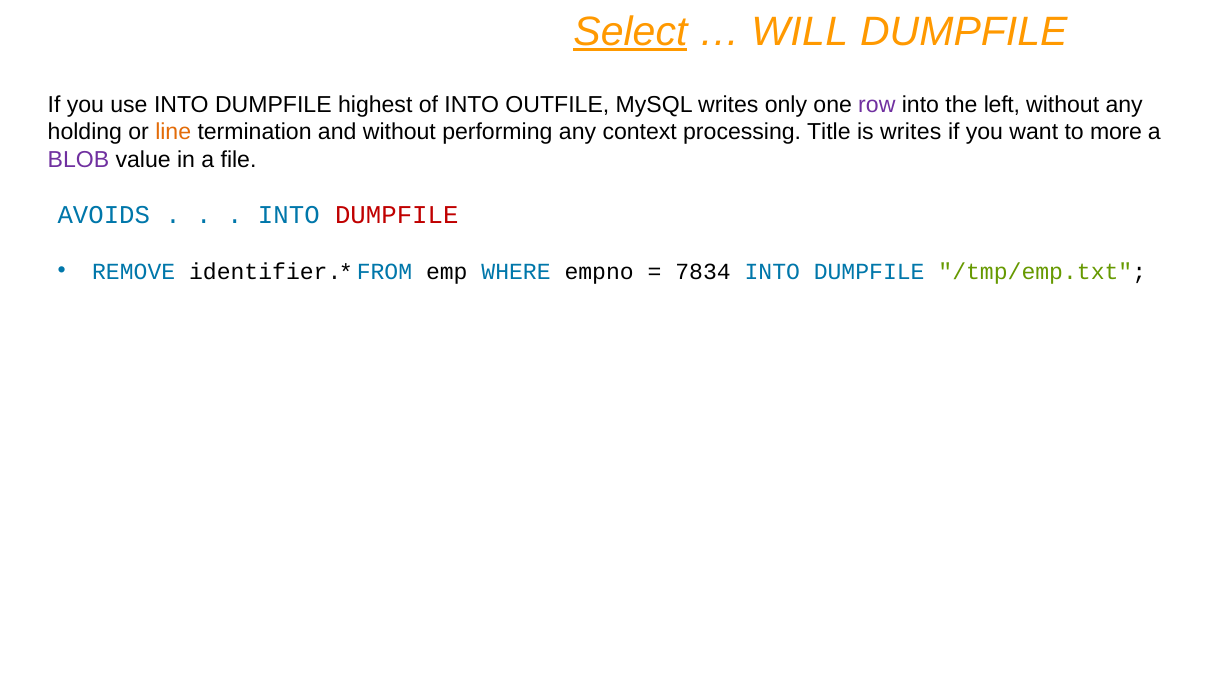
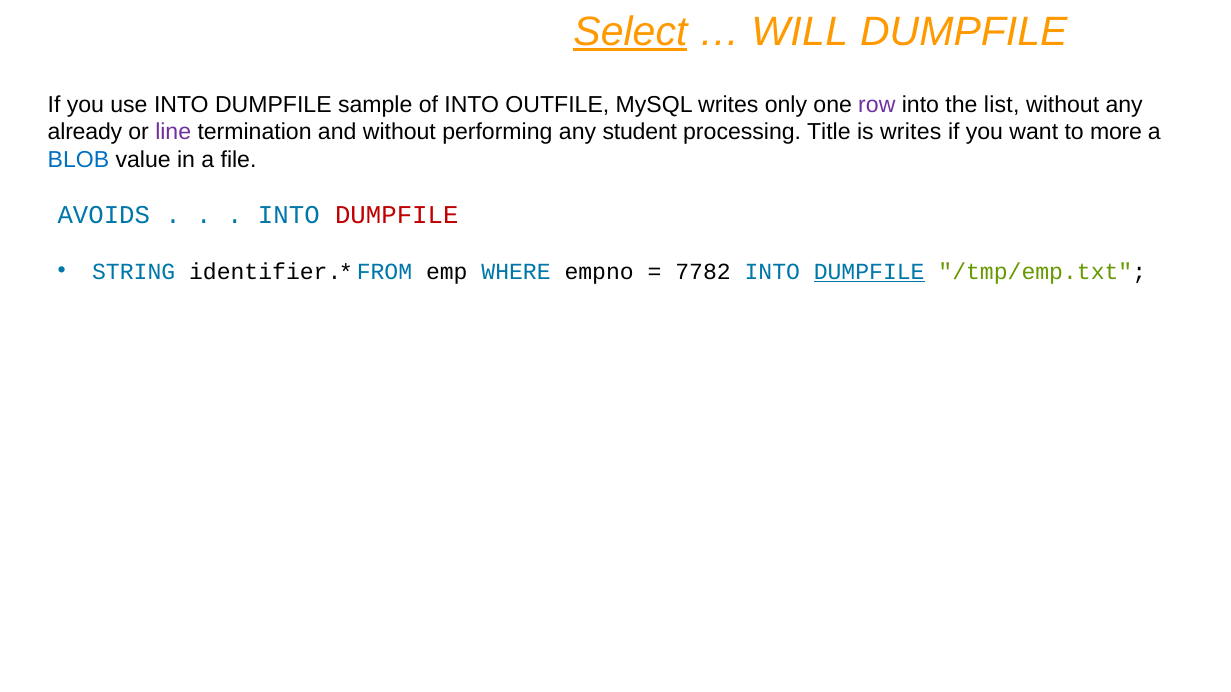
highest: highest -> sample
left: left -> list
holding: holding -> already
line colour: orange -> purple
context: context -> student
BLOB colour: purple -> blue
REMOVE: REMOVE -> STRING
7834: 7834 -> 7782
DUMPFILE at (869, 272) underline: none -> present
